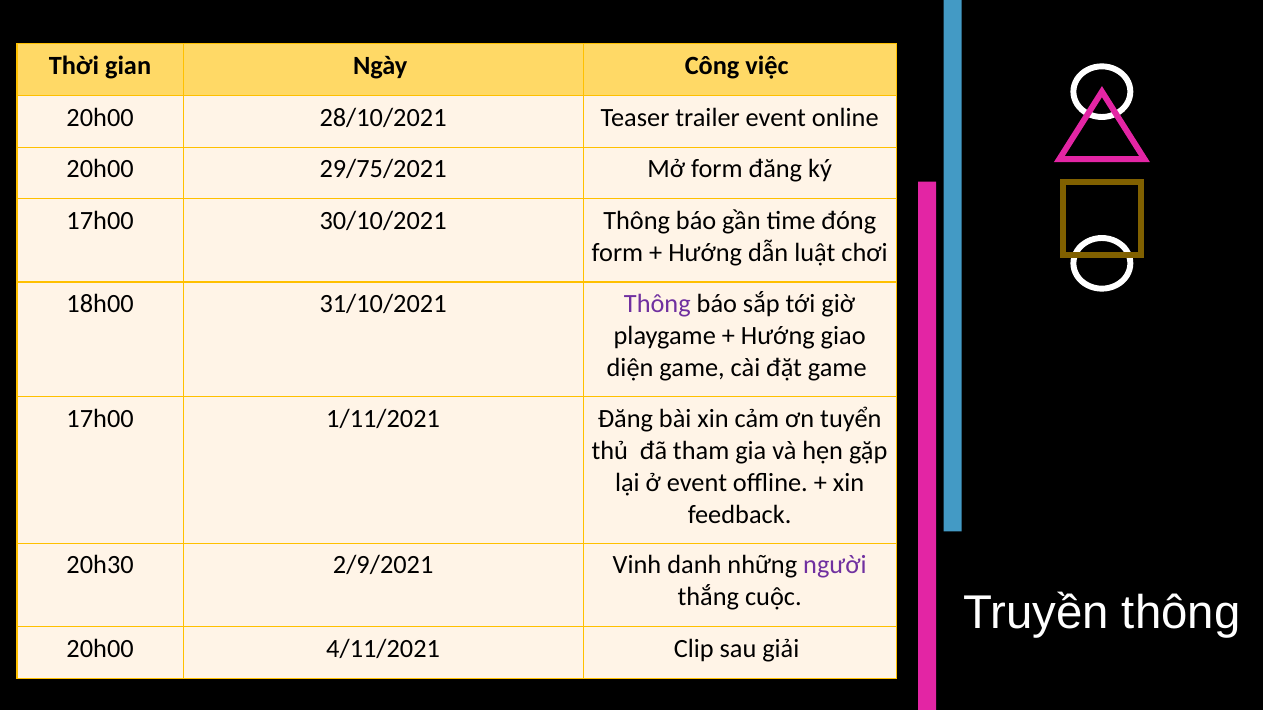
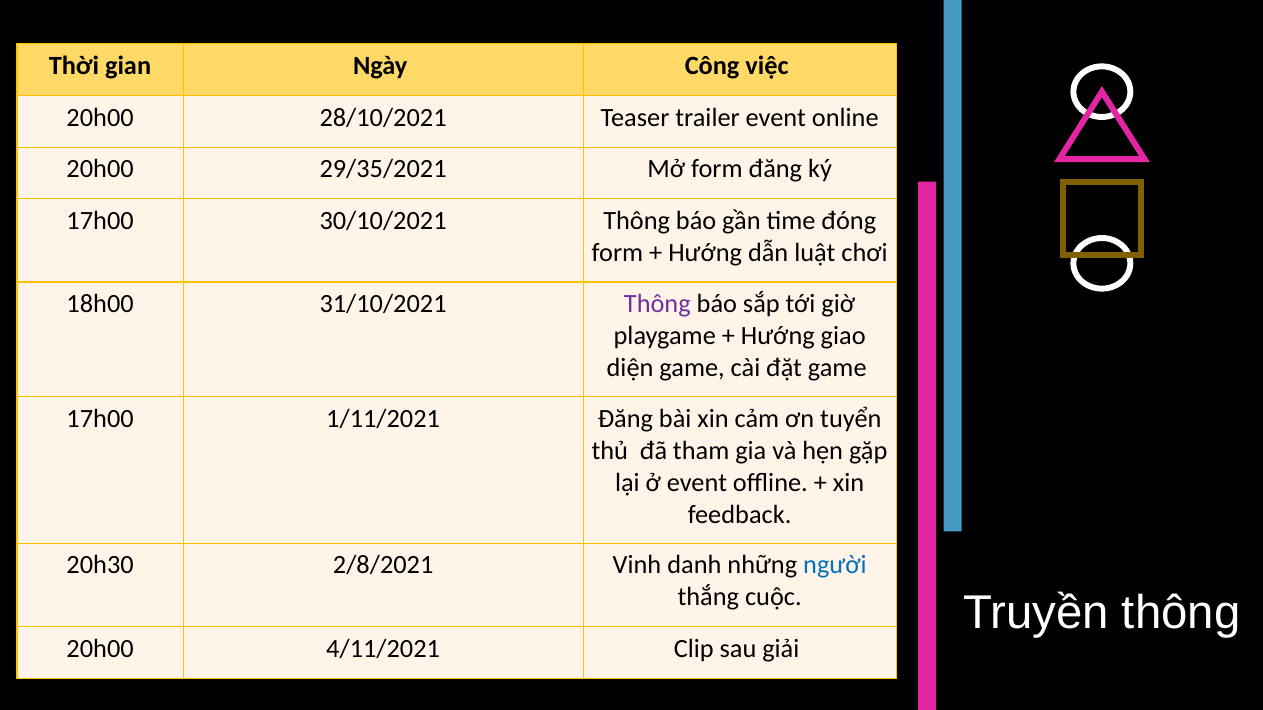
29/75/2021: 29/75/2021 -> 29/35/2021
2/9/2021: 2/9/2021 -> 2/8/2021
người colour: purple -> blue
